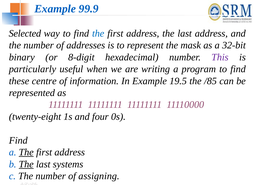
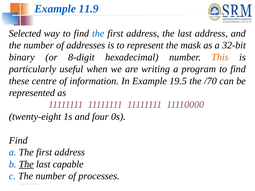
99.9: 99.9 -> 11.9
This colour: purple -> orange
/85: /85 -> /70
The at (26, 152) underline: present -> none
systems: systems -> capable
assigning: assigning -> processes
